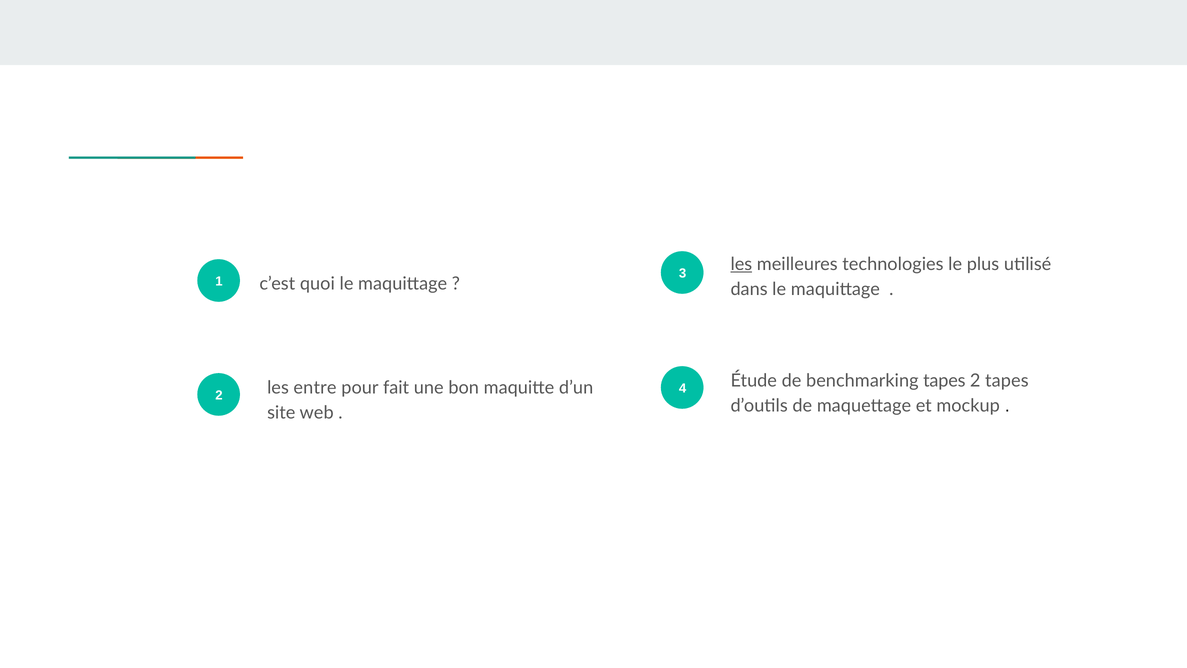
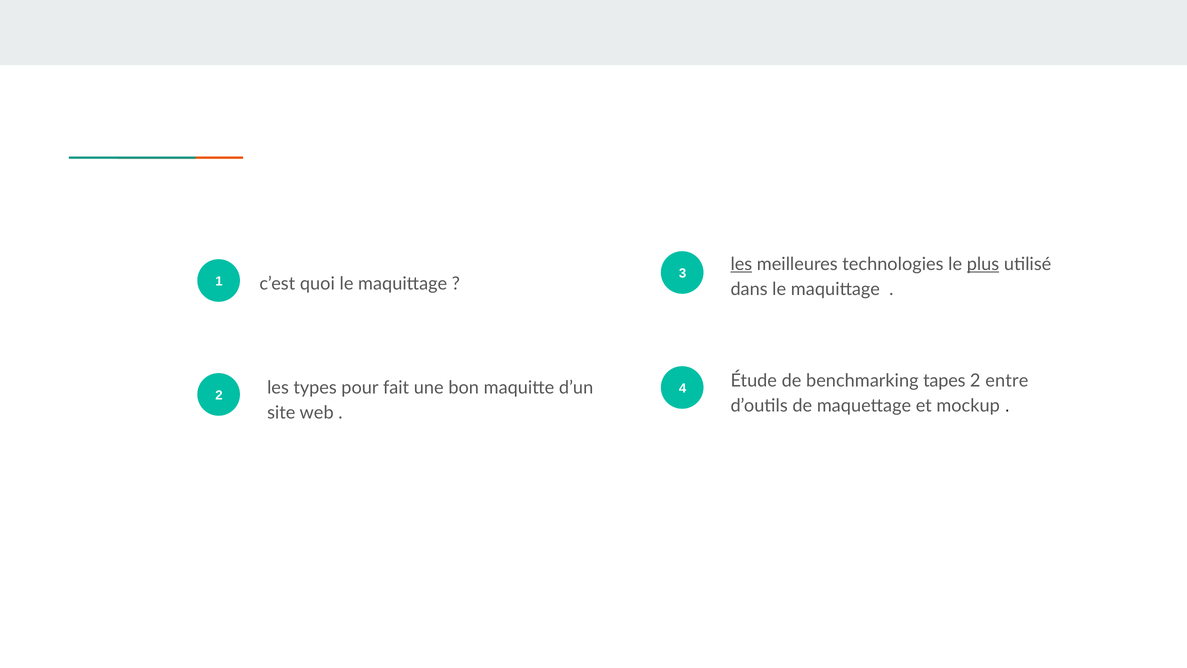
plus underline: none -> present
2 tapes: tapes -> entre
entre: entre -> types
